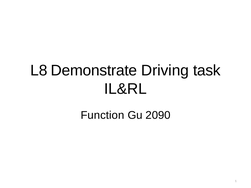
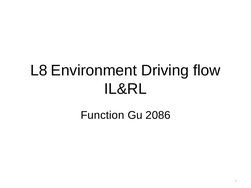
Demonstrate: Demonstrate -> Environment
task: task -> flow
2090: 2090 -> 2086
